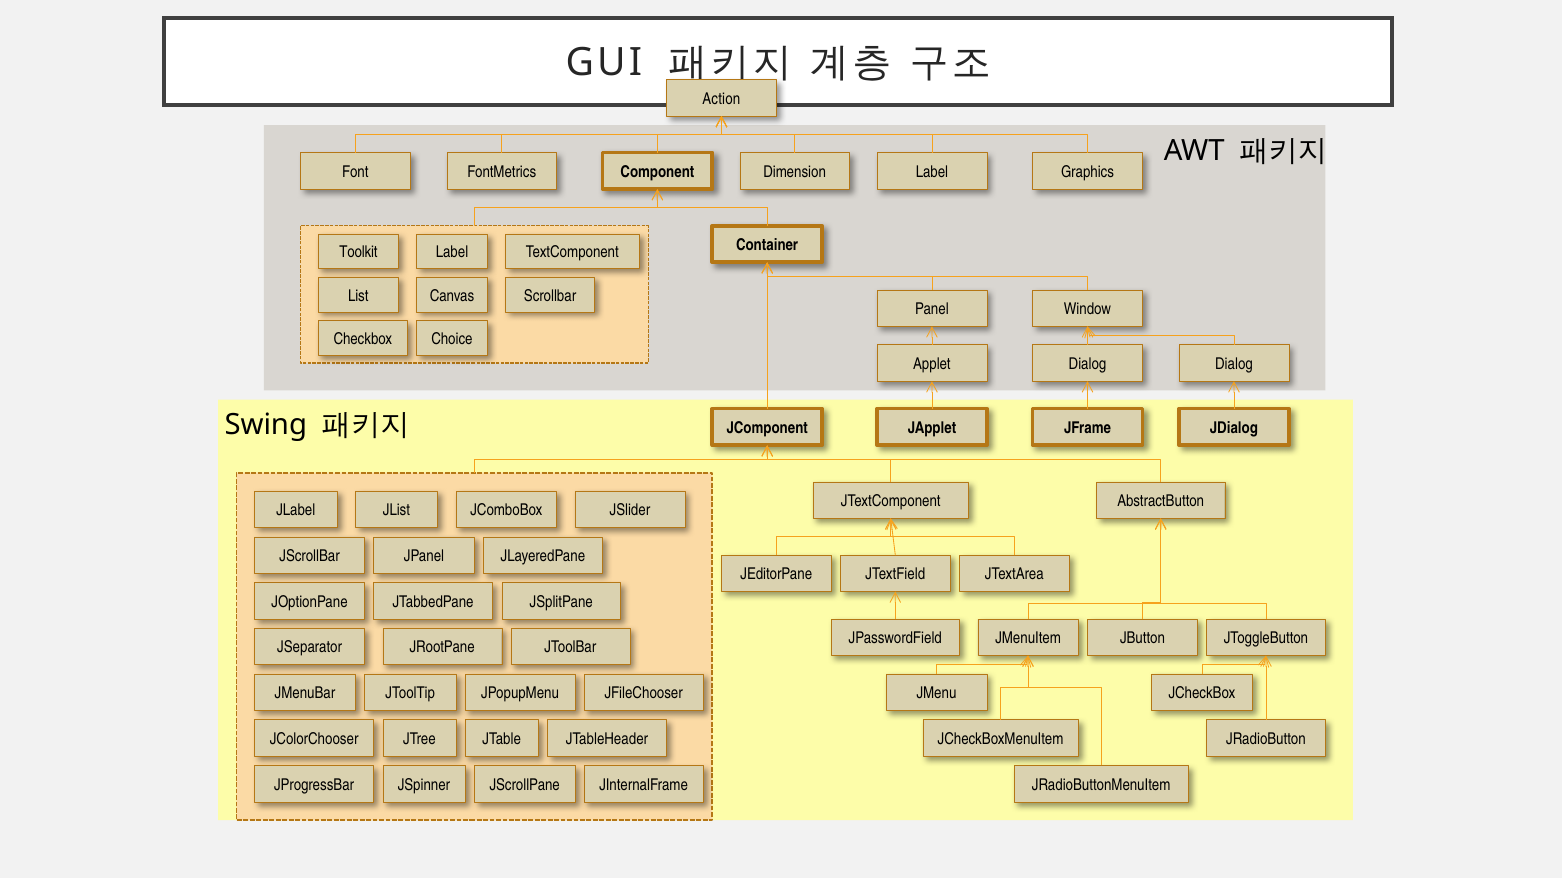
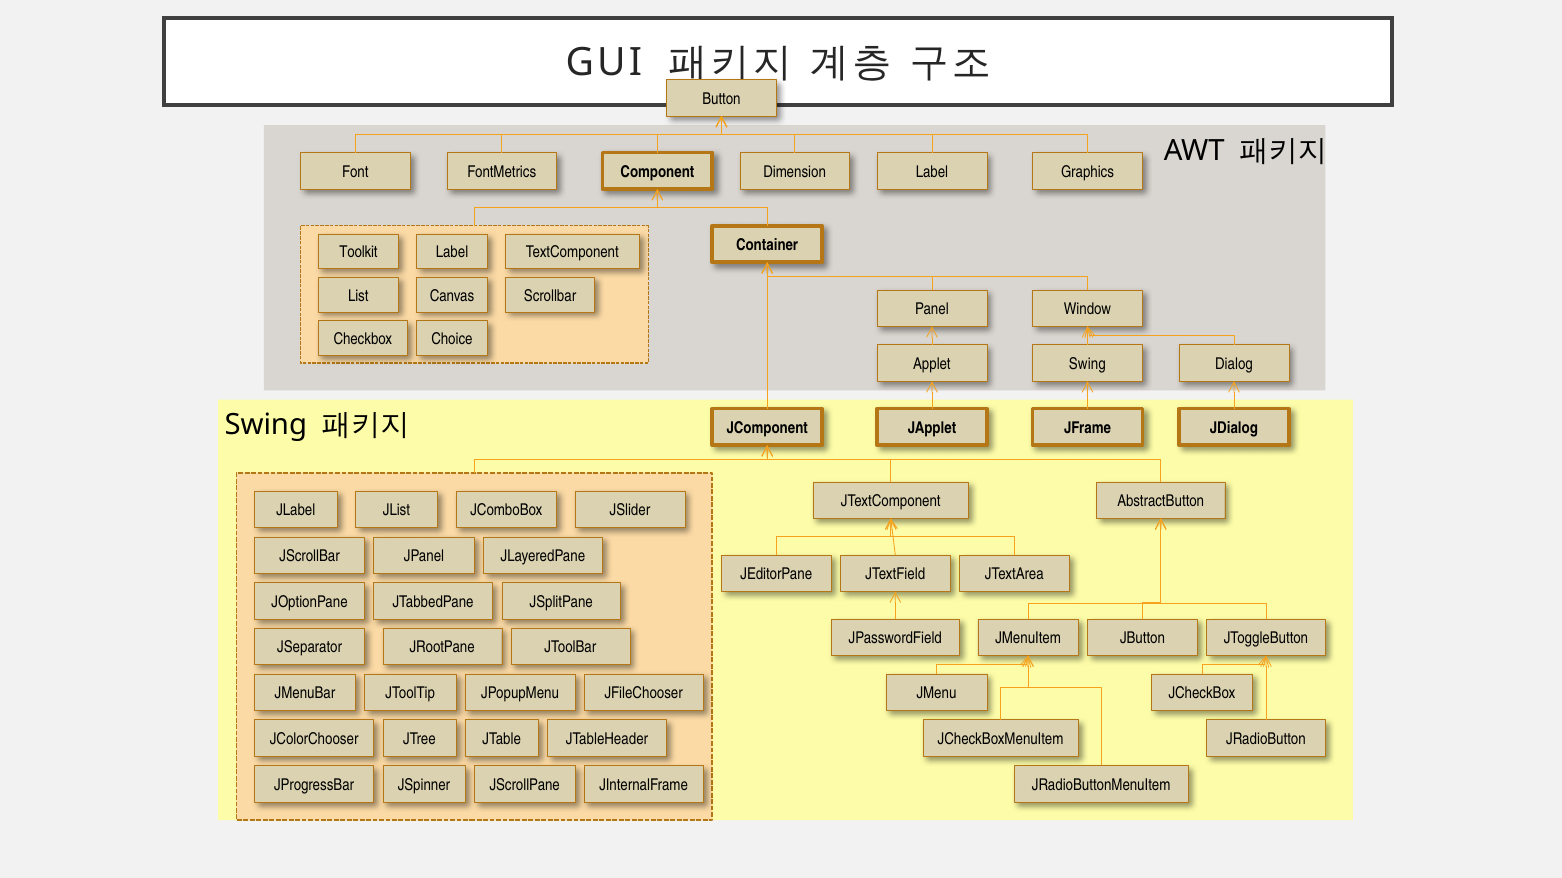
Action: Action -> Button
Dialog at (1088, 364): Dialog -> Swing
